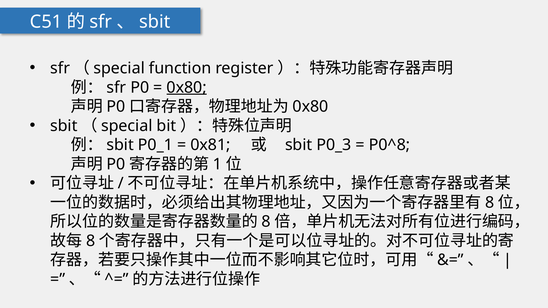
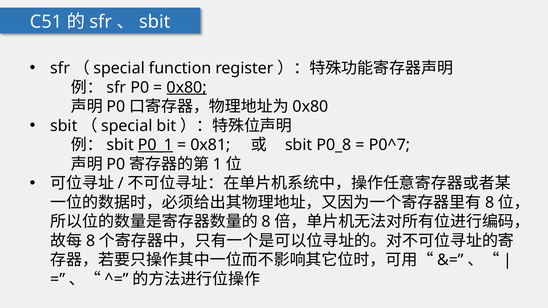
P0_1 underline: none -> present
P0_3: P0_3 -> P0_8
P0^8: P0^8 -> P0^7
